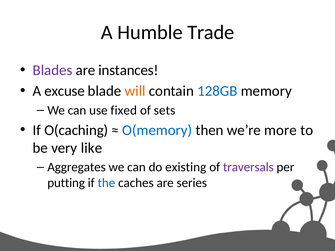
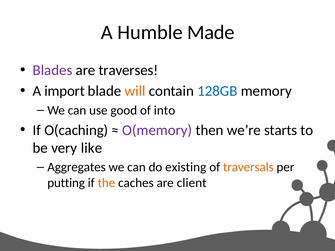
Trade: Trade -> Made
instances: instances -> traverses
excuse: excuse -> import
fixed: fixed -> good
sets: sets -> into
O(memory colour: blue -> purple
more: more -> starts
traversals colour: purple -> orange
the colour: blue -> orange
series: series -> client
